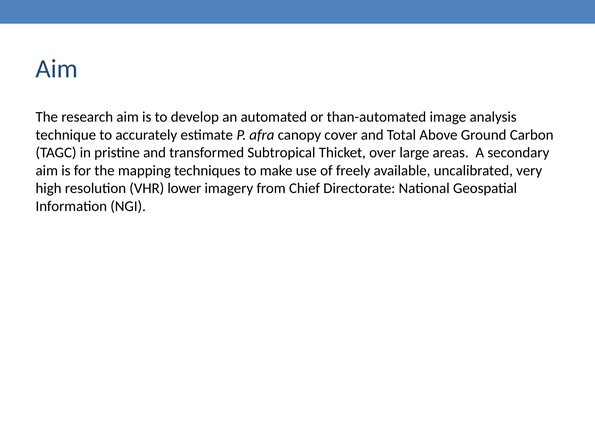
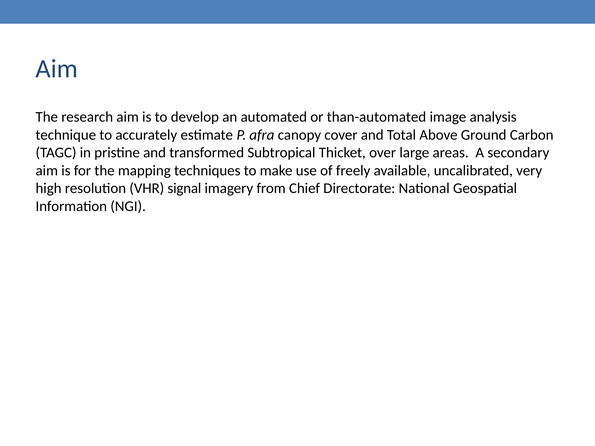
lower: lower -> signal
